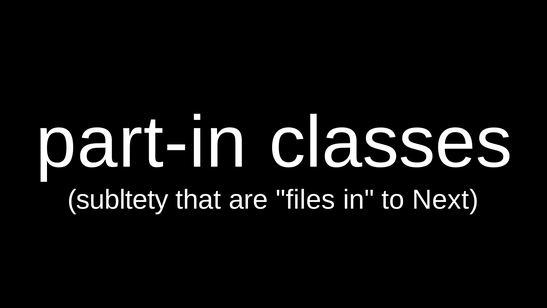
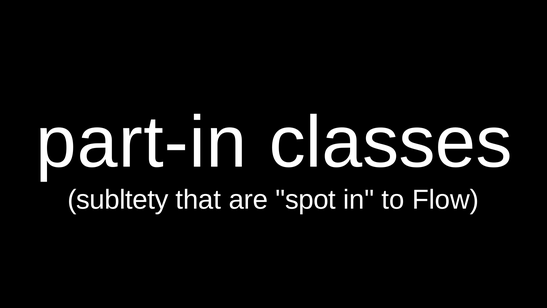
files: files -> spot
Next: Next -> Flow
